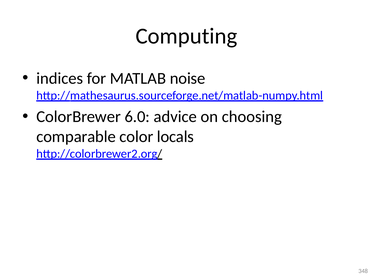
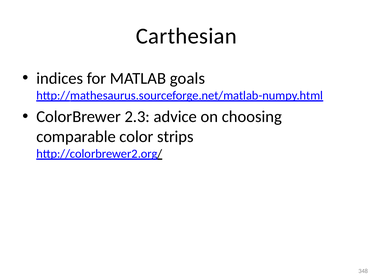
Computing: Computing -> Carthesian
noise: noise -> goals
6.0: 6.0 -> 2.3
locals: locals -> strips
